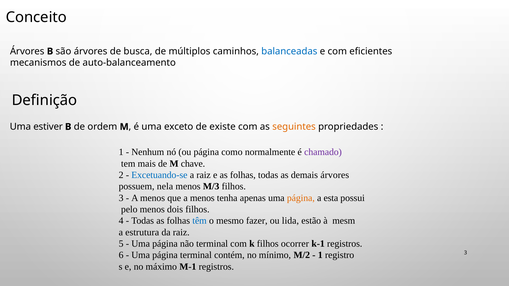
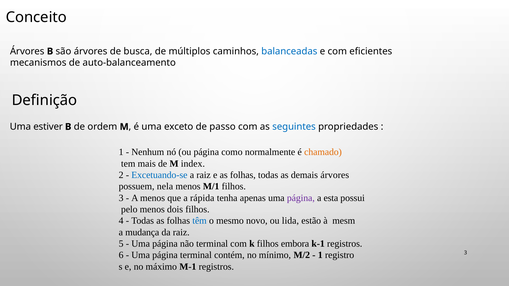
existe: existe -> passo
seguintes colour: orange -> blue
chamado colour: purple -> orange
chave: chave -> index
M/3: M/3 -> M/1
que a menos: menos -> rápida
página at (301, 198) colour: orange -> purple
fazer: fazer -> novo
estrutura: estrutura -> mudança
ocorrer: ocorrer -> embora
